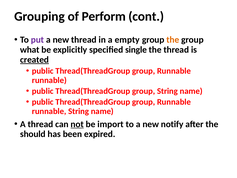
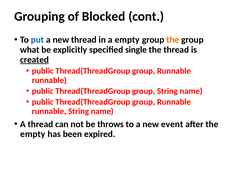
Perform: Perform -> Blocked
put colour: purple -> blue
not underline: present -> none
import: import -> throws
notify: notify -> event
should at (33, 134): should -> empty
